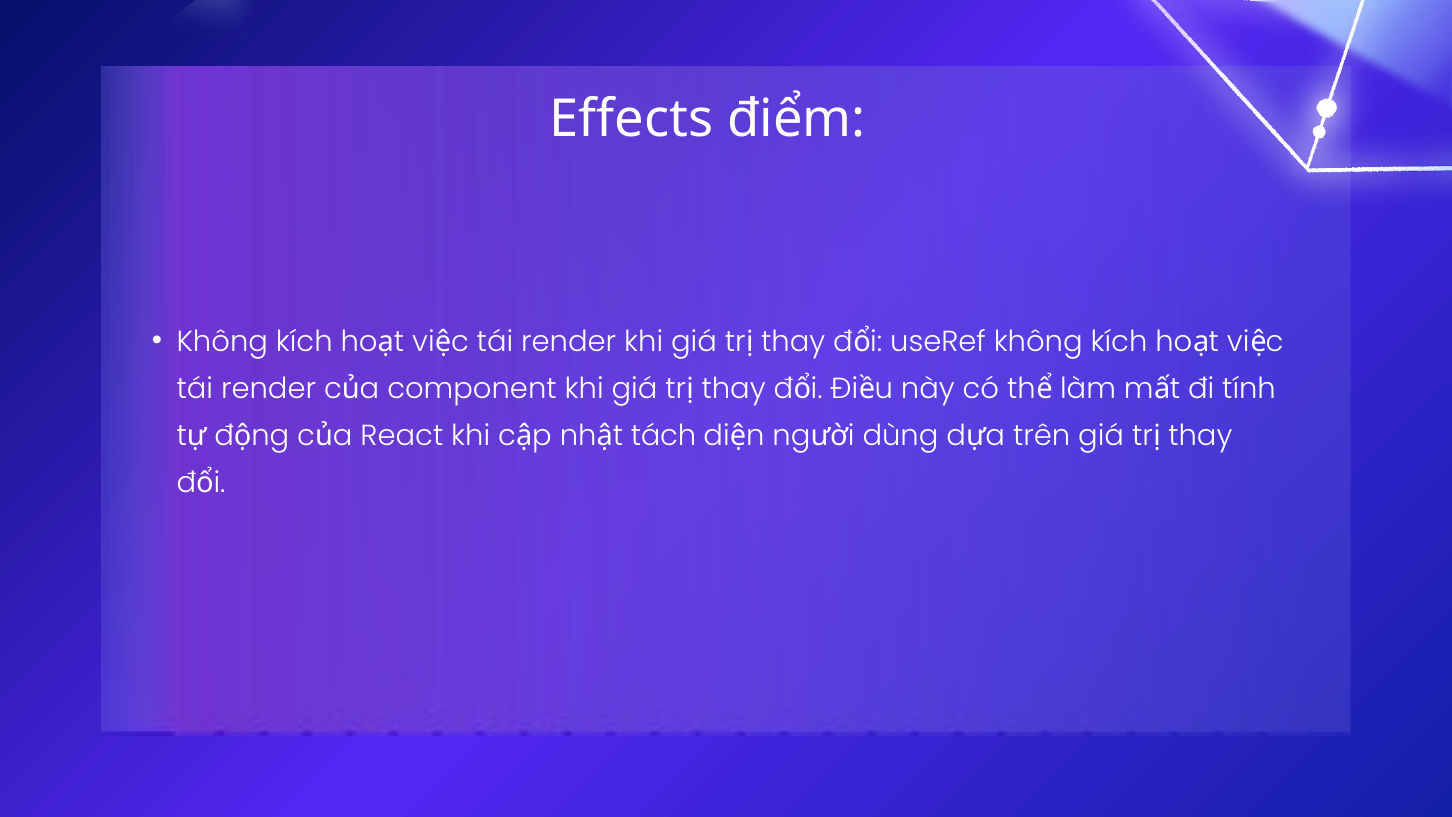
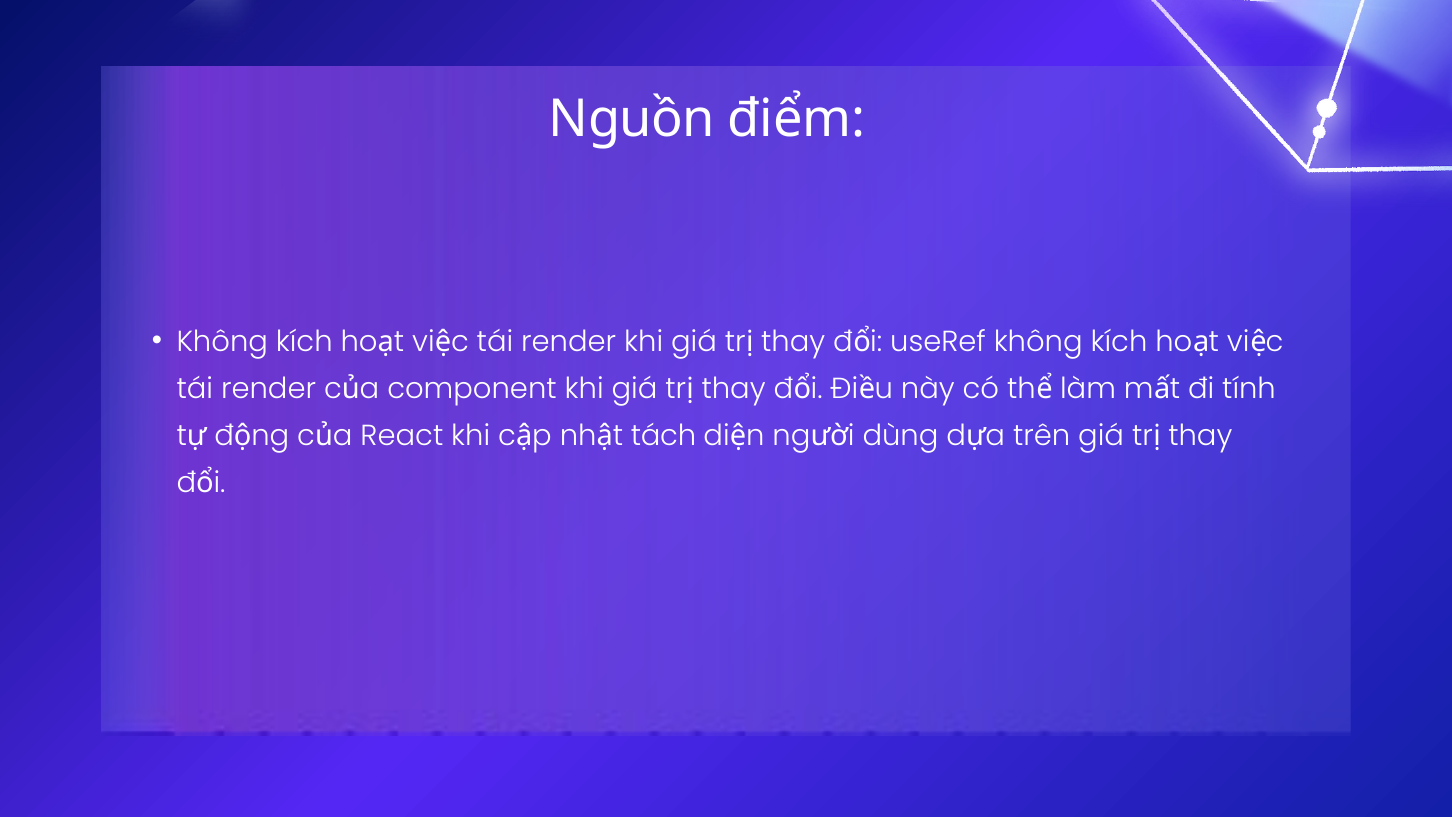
Effects: Effects -> Nguồn
